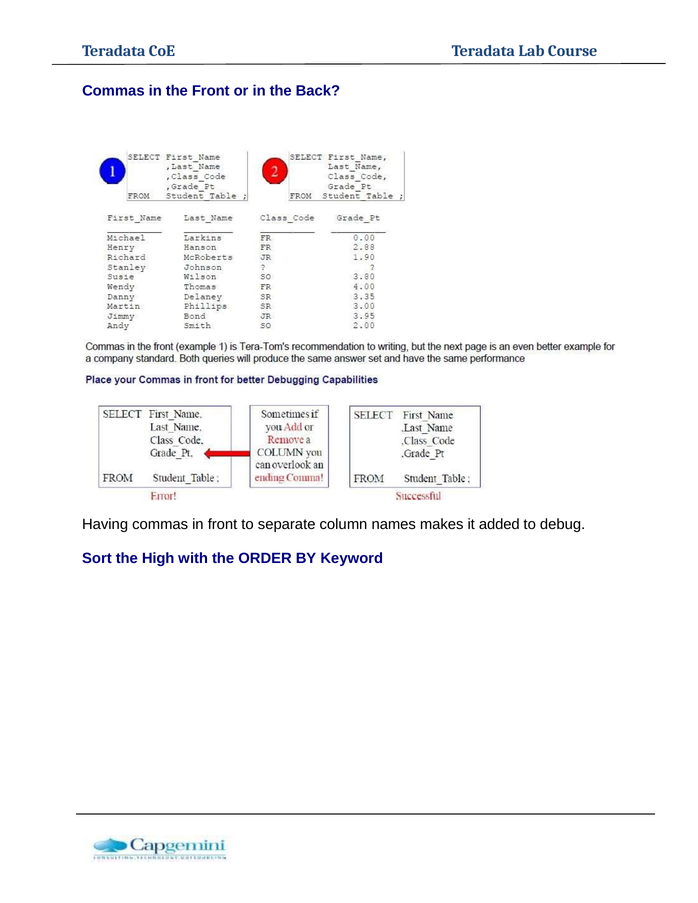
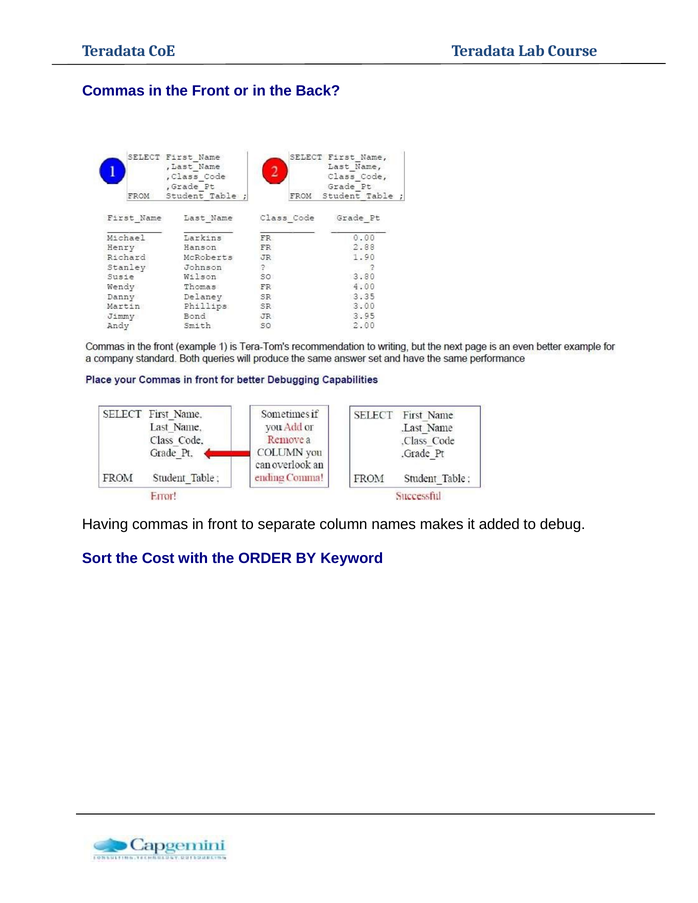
High: High -> Cost
